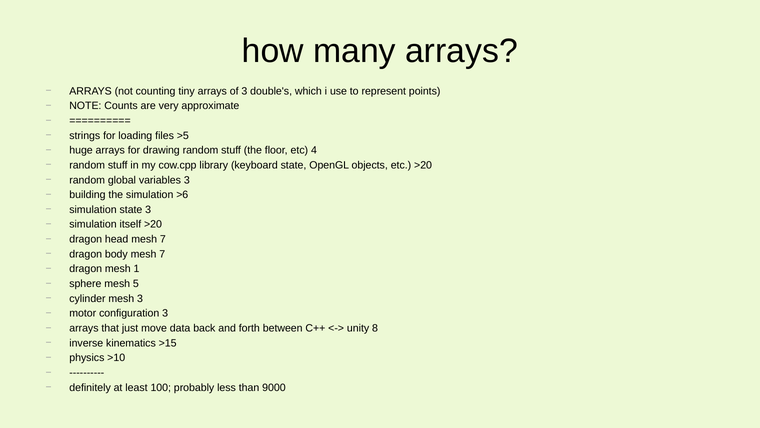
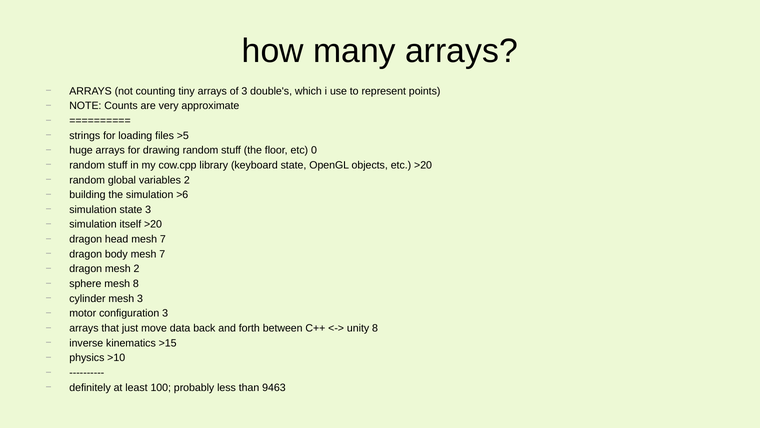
4: 4 -> 0
variables 3: 3 -> 2
mesh 1: 1 -> 2
mesh 5: 5 -> 8
9000: 9000 -> 9463
